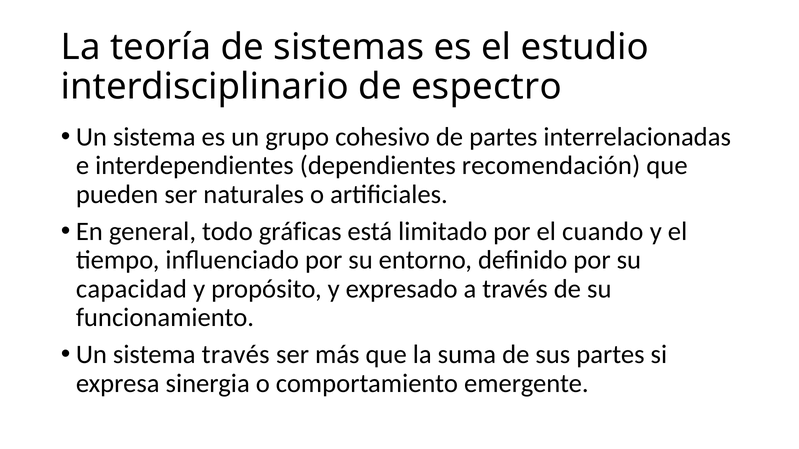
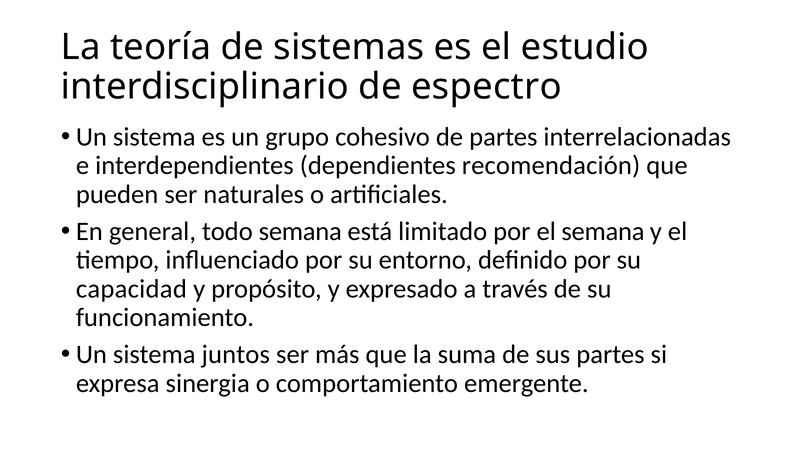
todo gráficas: gráficas -> semana
el cuando: cuando -> semana
sistema través: través -> juntos
